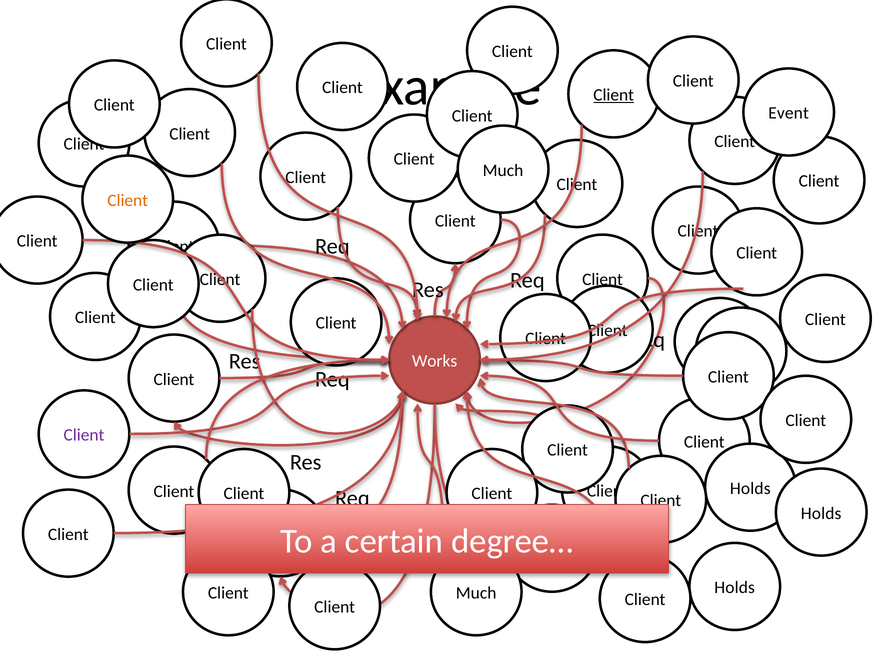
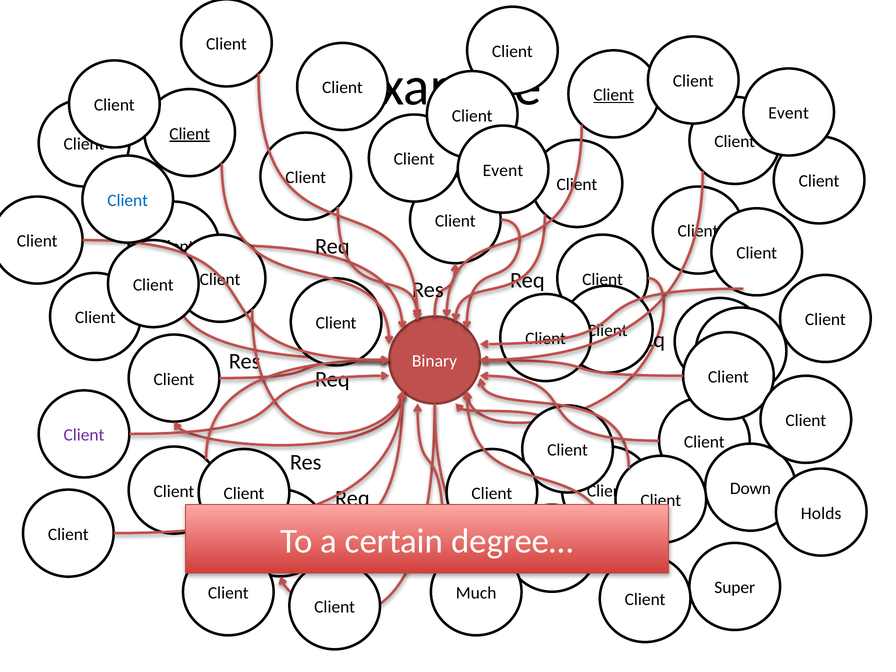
Client at (190, 134) underline: none -> present
Much at (503, 170): Much -> Event
Client at (128, 200) colour: orange -> blue
Works: Works -> Binary
Holds at (750, 488): Holds -> Down
Holds at (735, 588): Holds -> Super
